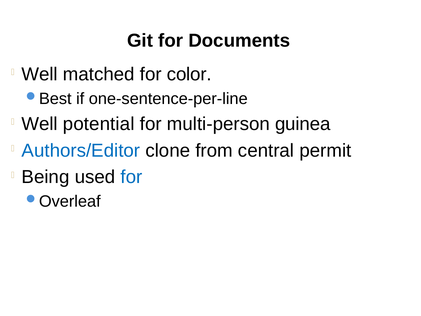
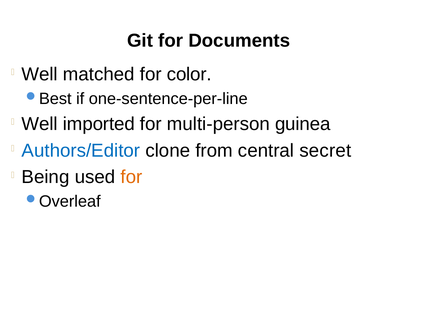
potential: potential -> imported
permit: permit -> secret
for at (131, 177) colour: blue -> orange
